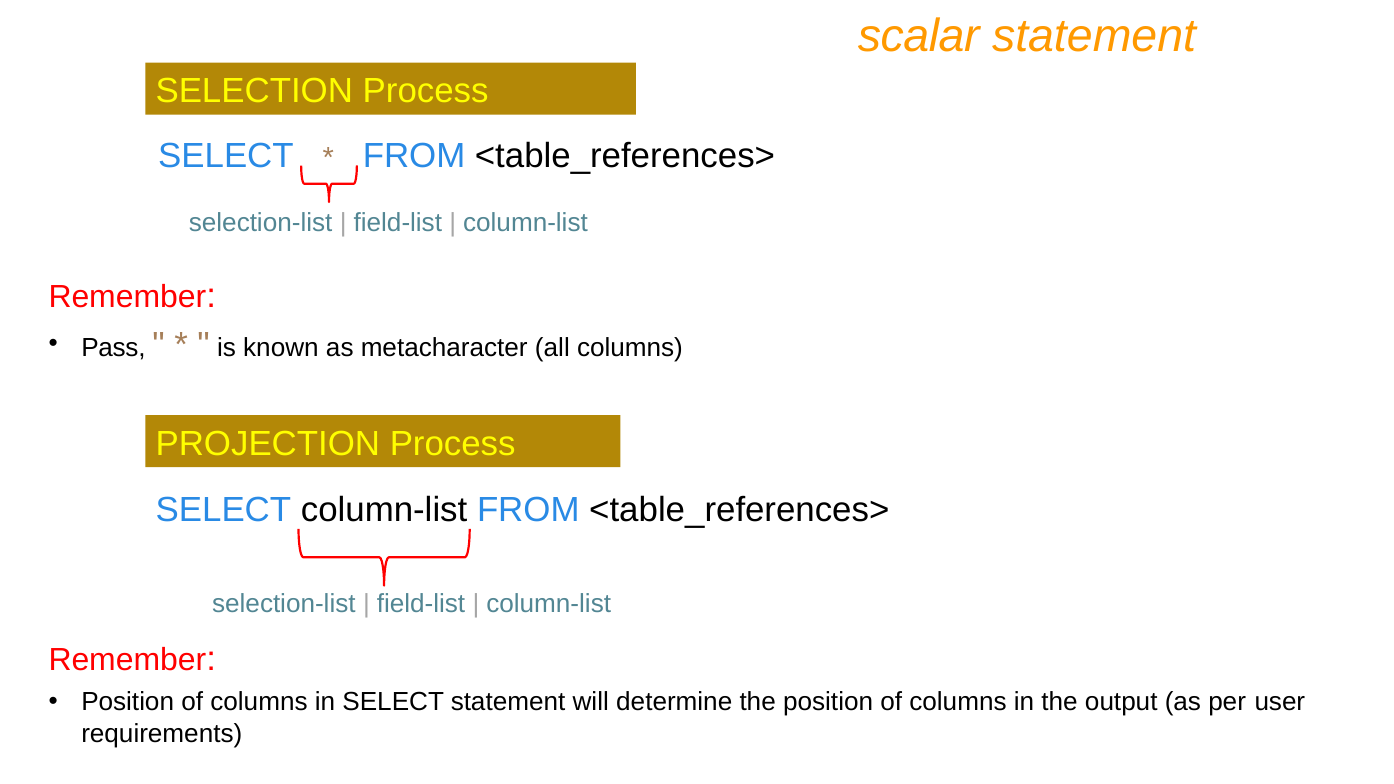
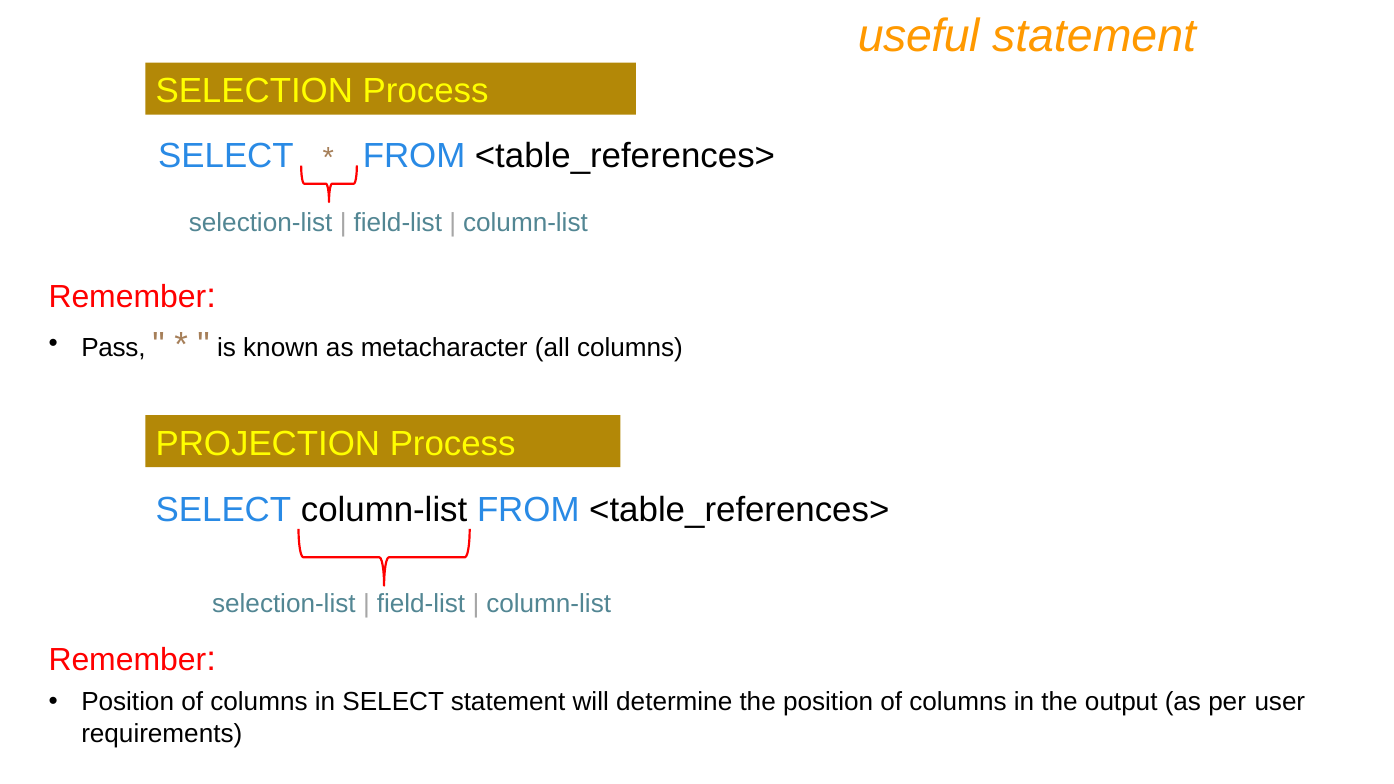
scalar: scalar -> useful
